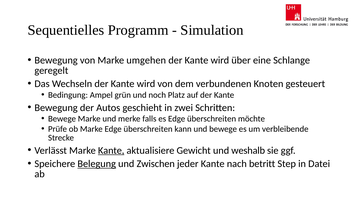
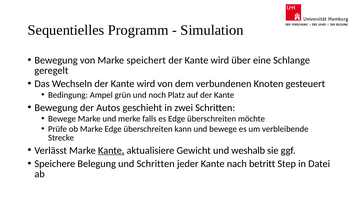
umgehen: umgehen -> speichert
Belegung underline: present -> none
und Zwischen: Zwischen -> Schritten
